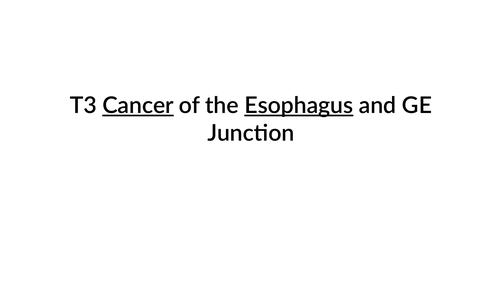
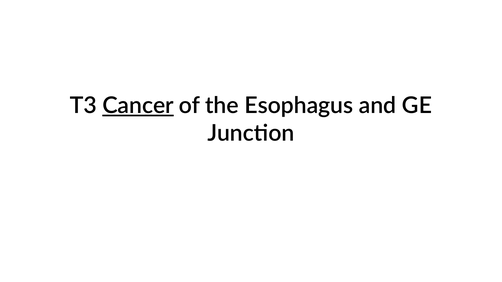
Esophagus underline: present -> none
